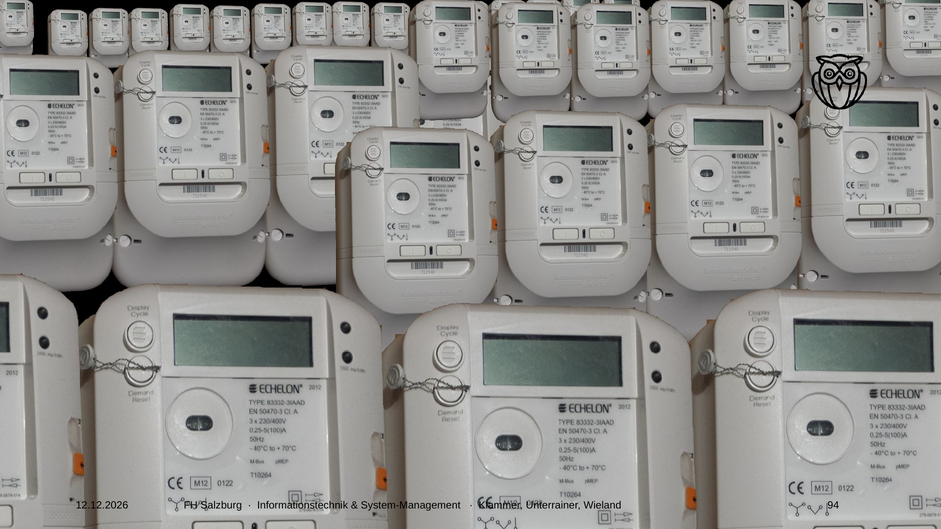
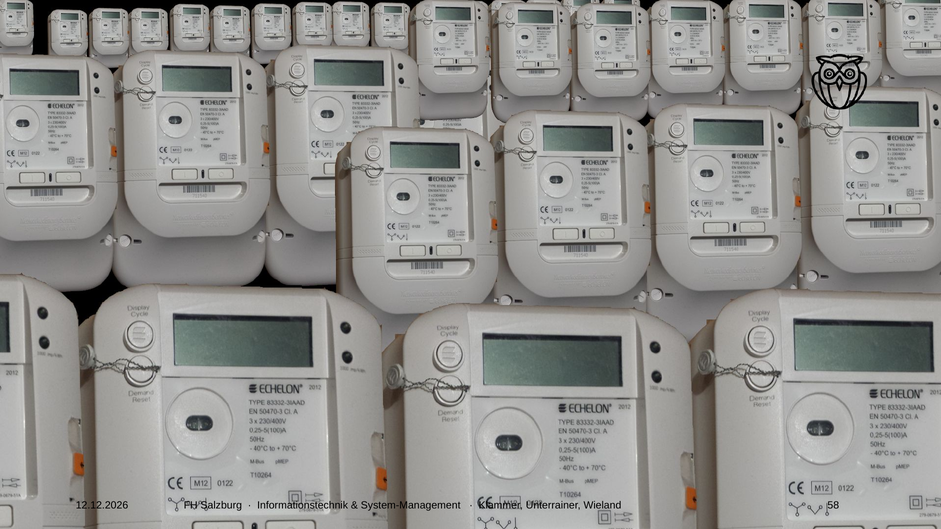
94: 94 -> 58
